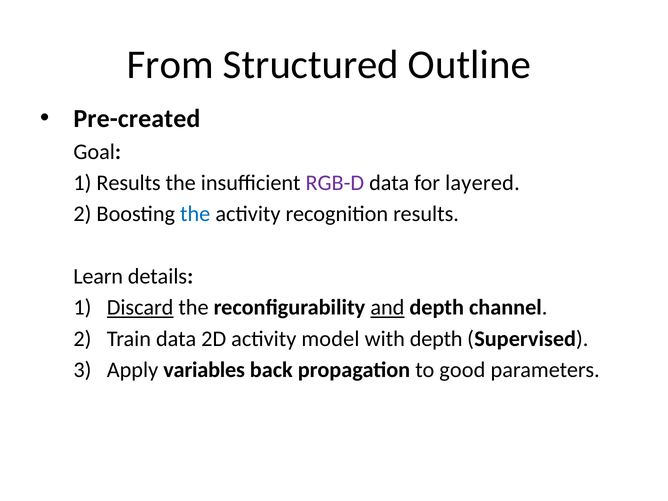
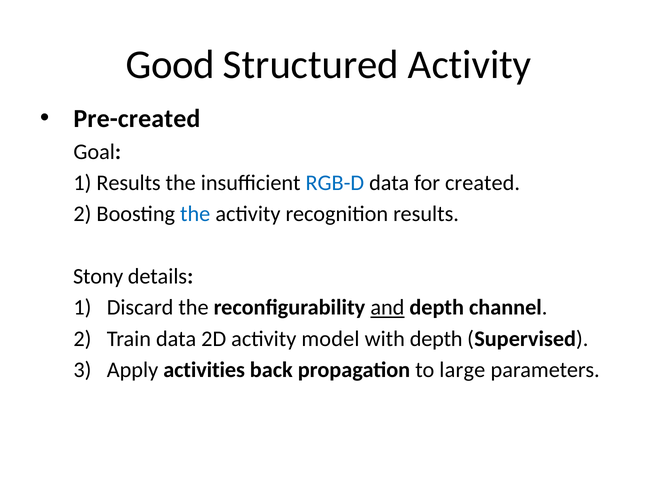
From: From -> Good
Structured Outline: Outline -> Activity
RGB-D colour: purple -> blue
layered: layered -> created
Learn: Learn -> Stony
Discard underline: present -> none
variables: variables -> activities
good: good -> large
